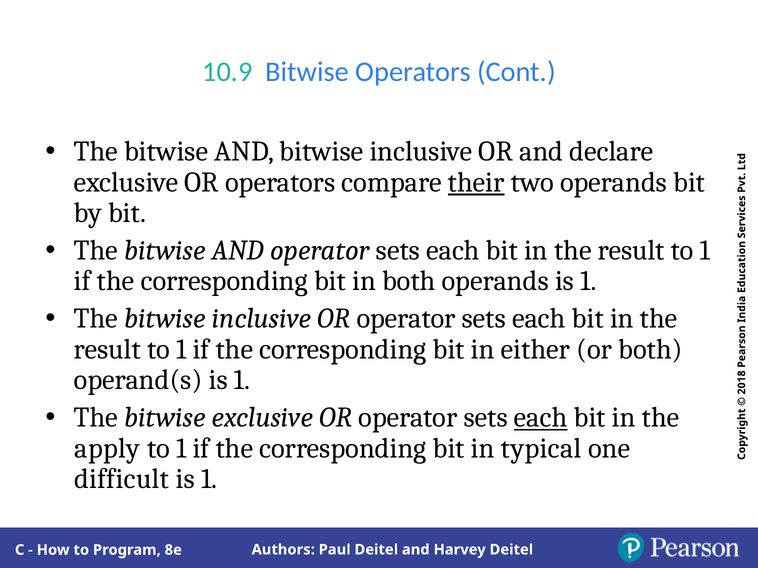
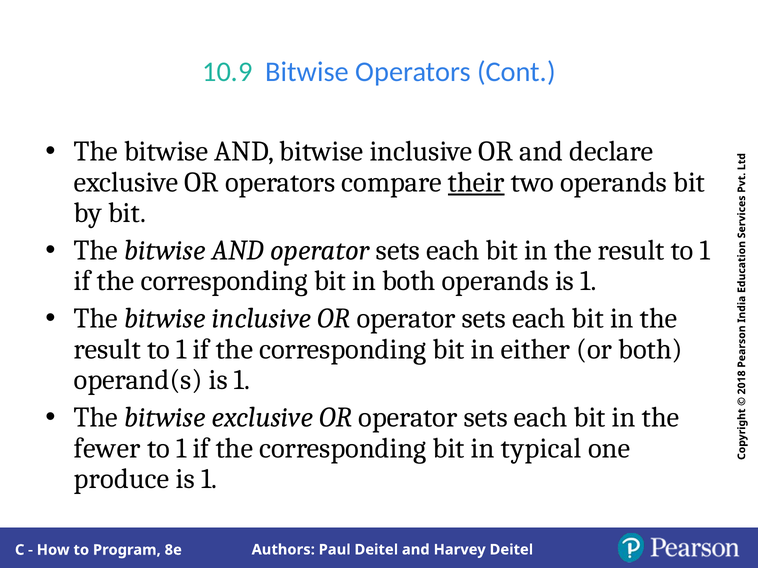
each at (541, 418) underline: present -> none
apply: apply -> fewer
difficult: difficult -> produce
